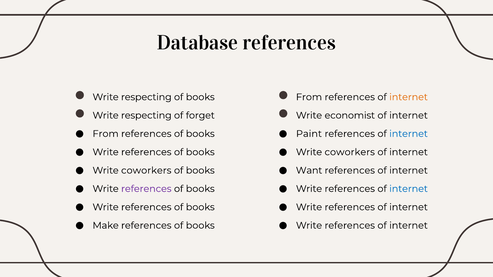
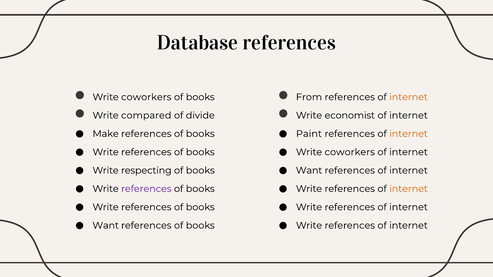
respecting at (146, 97): respecting -> coworkers
respecting at (146, 116): respecting -> compared
forget: forget -> divide
From at (106, 134): From -> Make
internet at (409, 134) colour: blue -> orange
coworkers at (146, 171): coworkers -> respecting
internet at (409, 189) colour: blue -> orange
Make at (106, 226): Make -> Want
